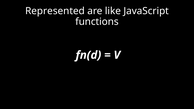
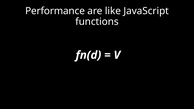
Represented: Represented -> Performance
